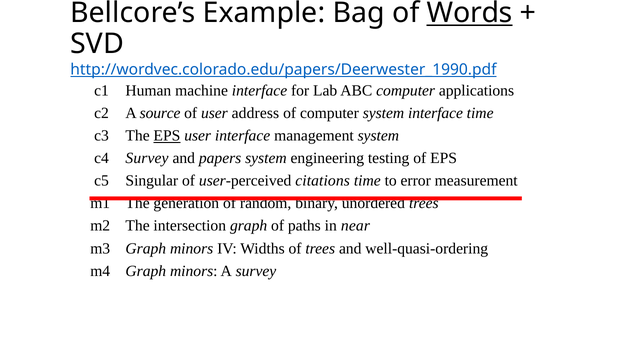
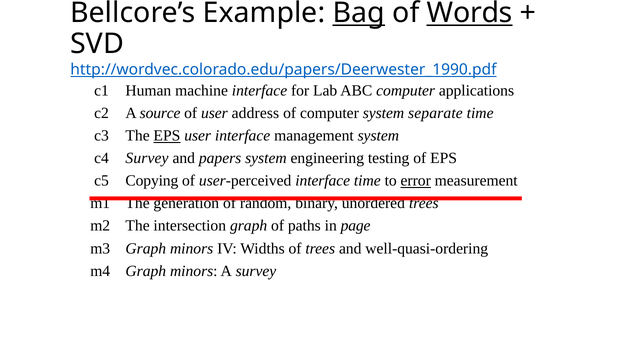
Bag underline: none -> present
system interface: interface -> separate
Singular: Singular -> Copying
user-perceived citations: citations -> interface
error underline: none -> present
near: near -> page
